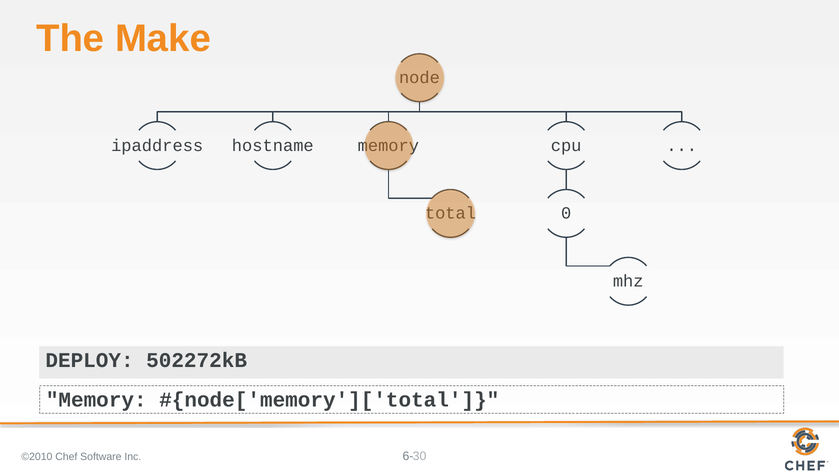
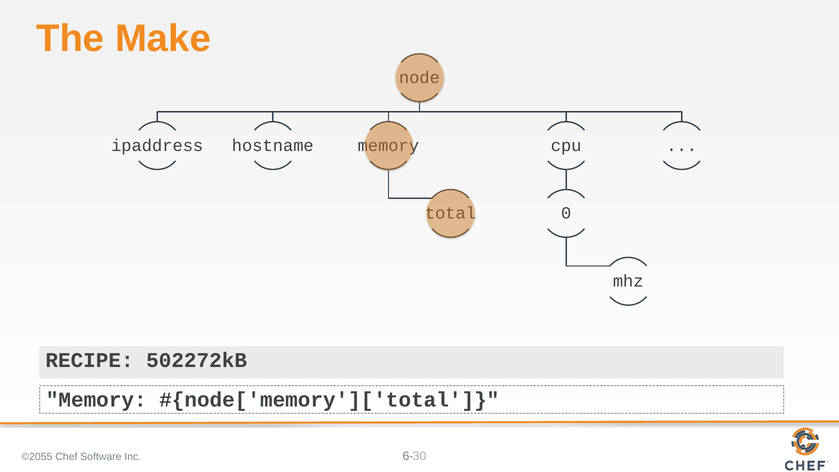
DEPLOY: DEPLOY -> RECIPE
©2010: ©2010 -> ©2055
